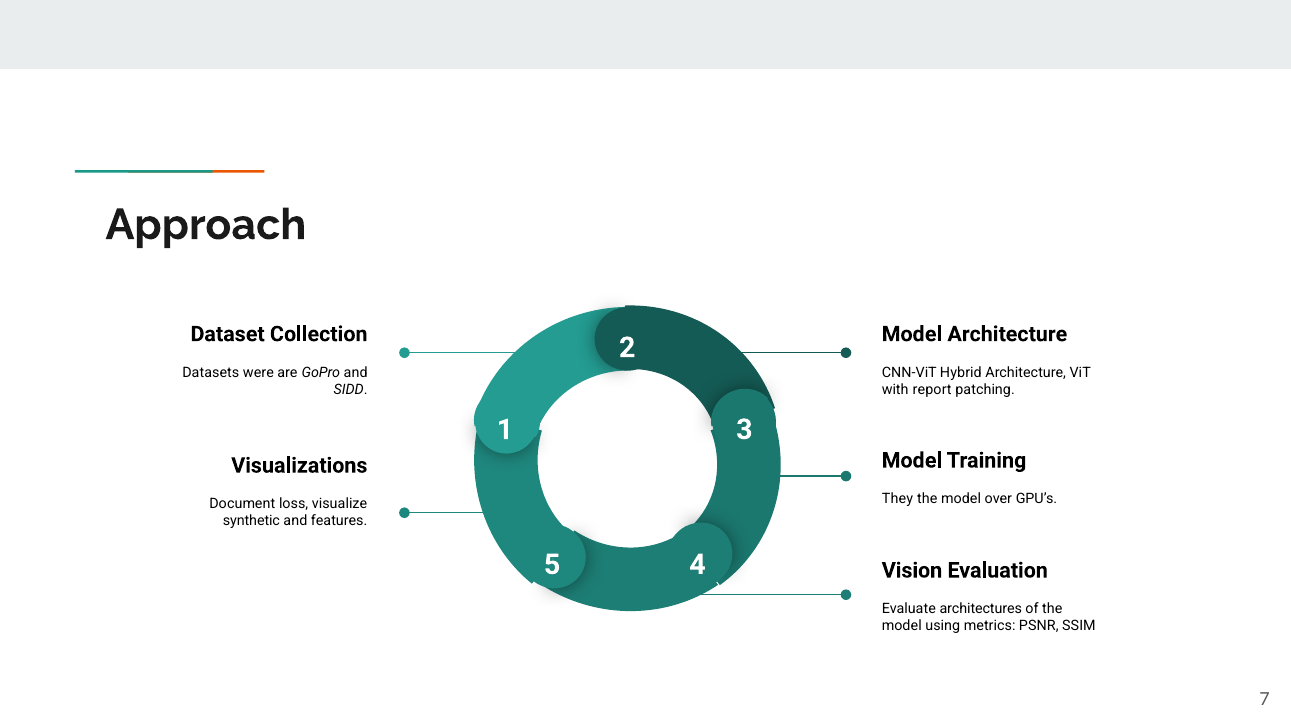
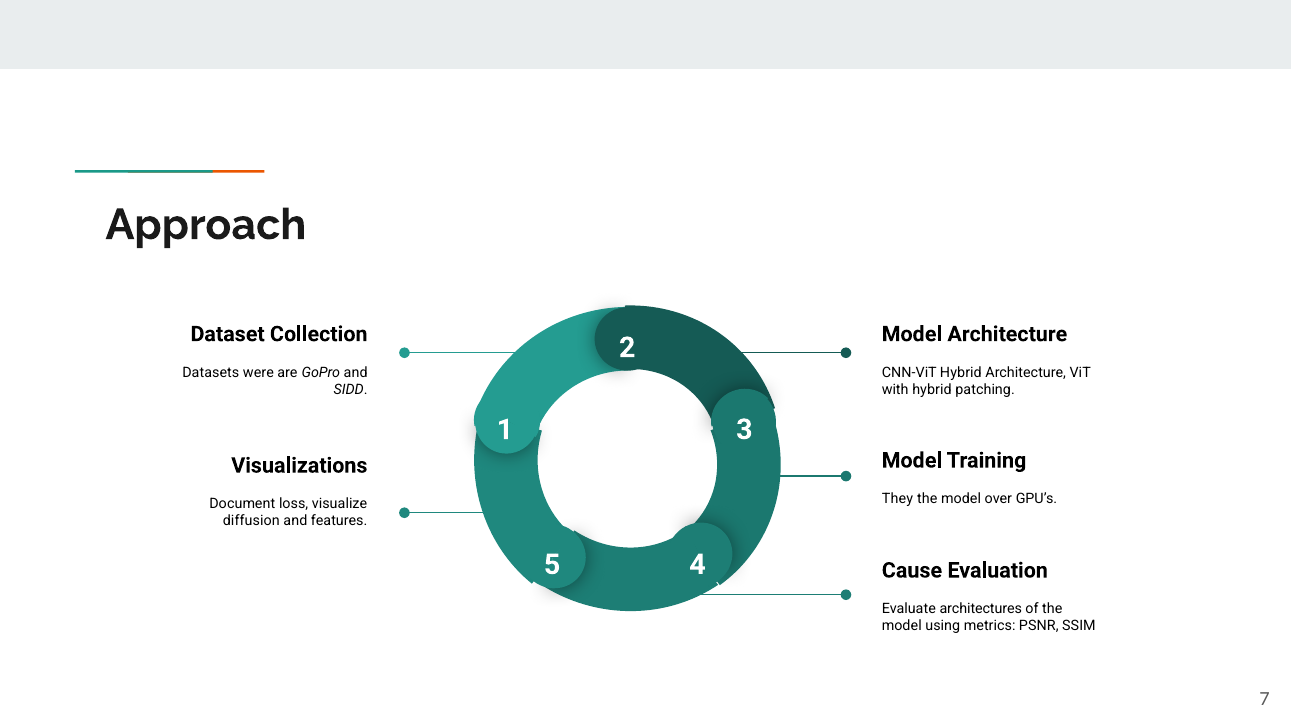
with report: report -> hybrid
synthetic: synthetic -> diffusion
Vision: Vision -> Cause
